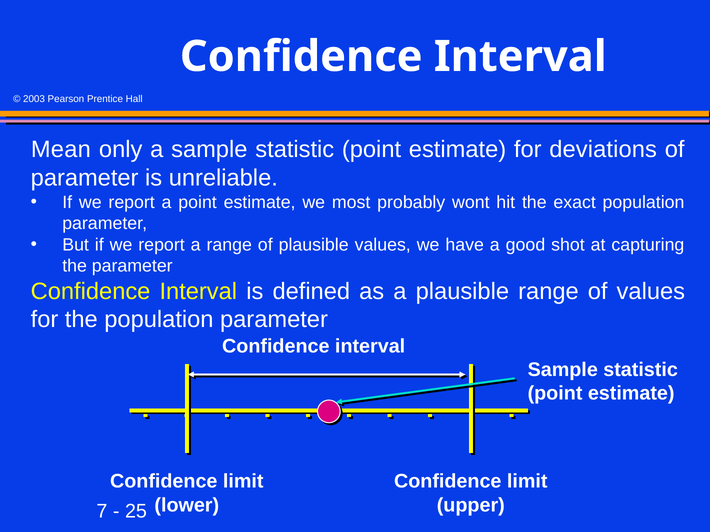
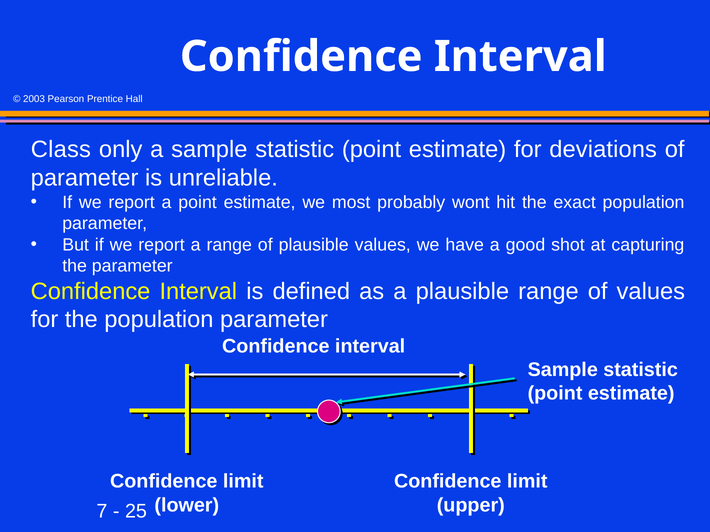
Mean: Mean -> Class
